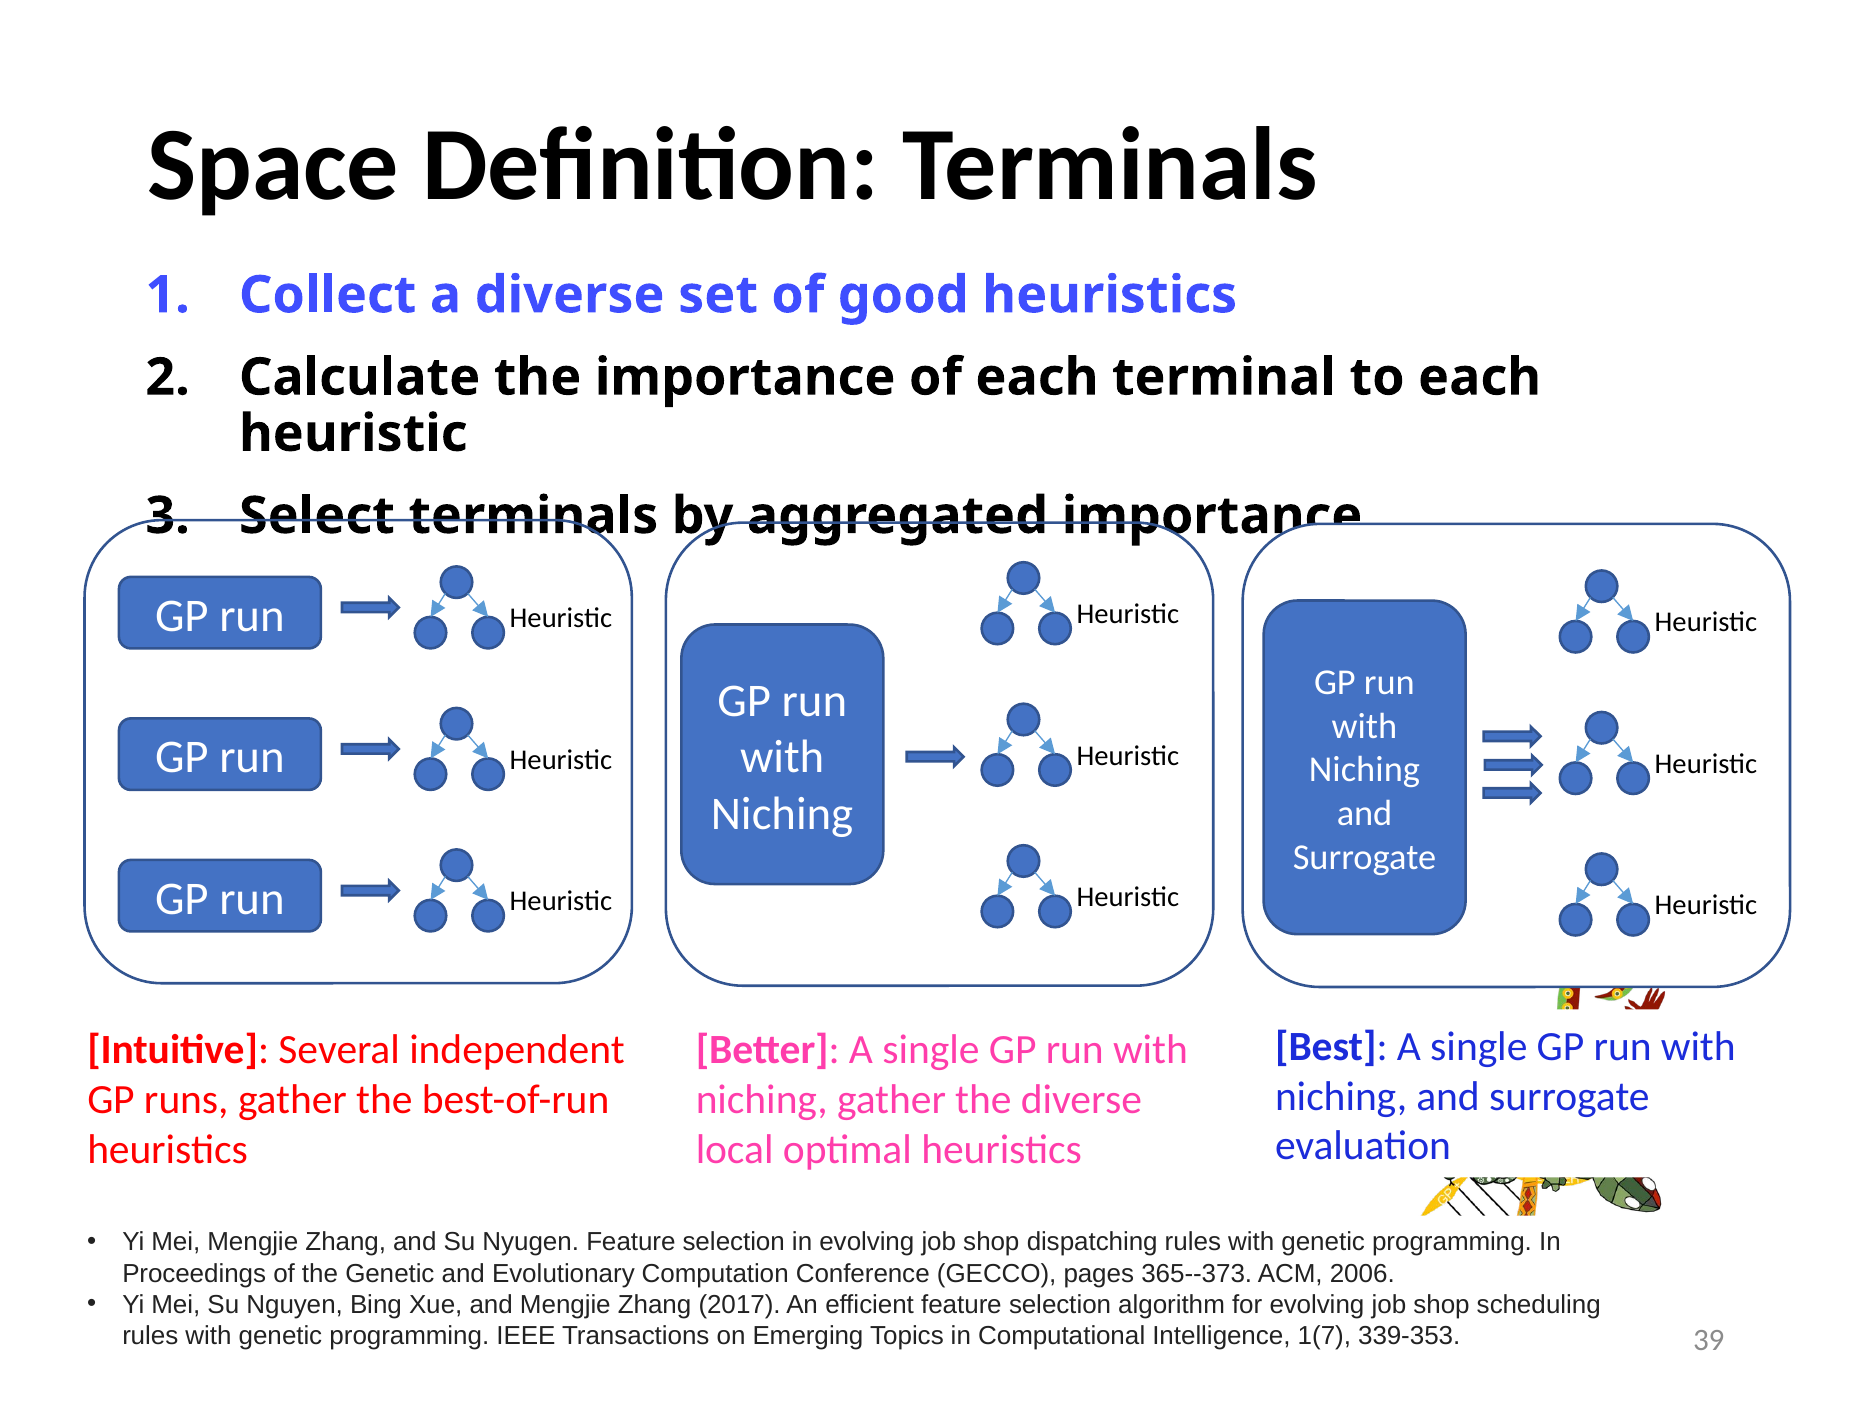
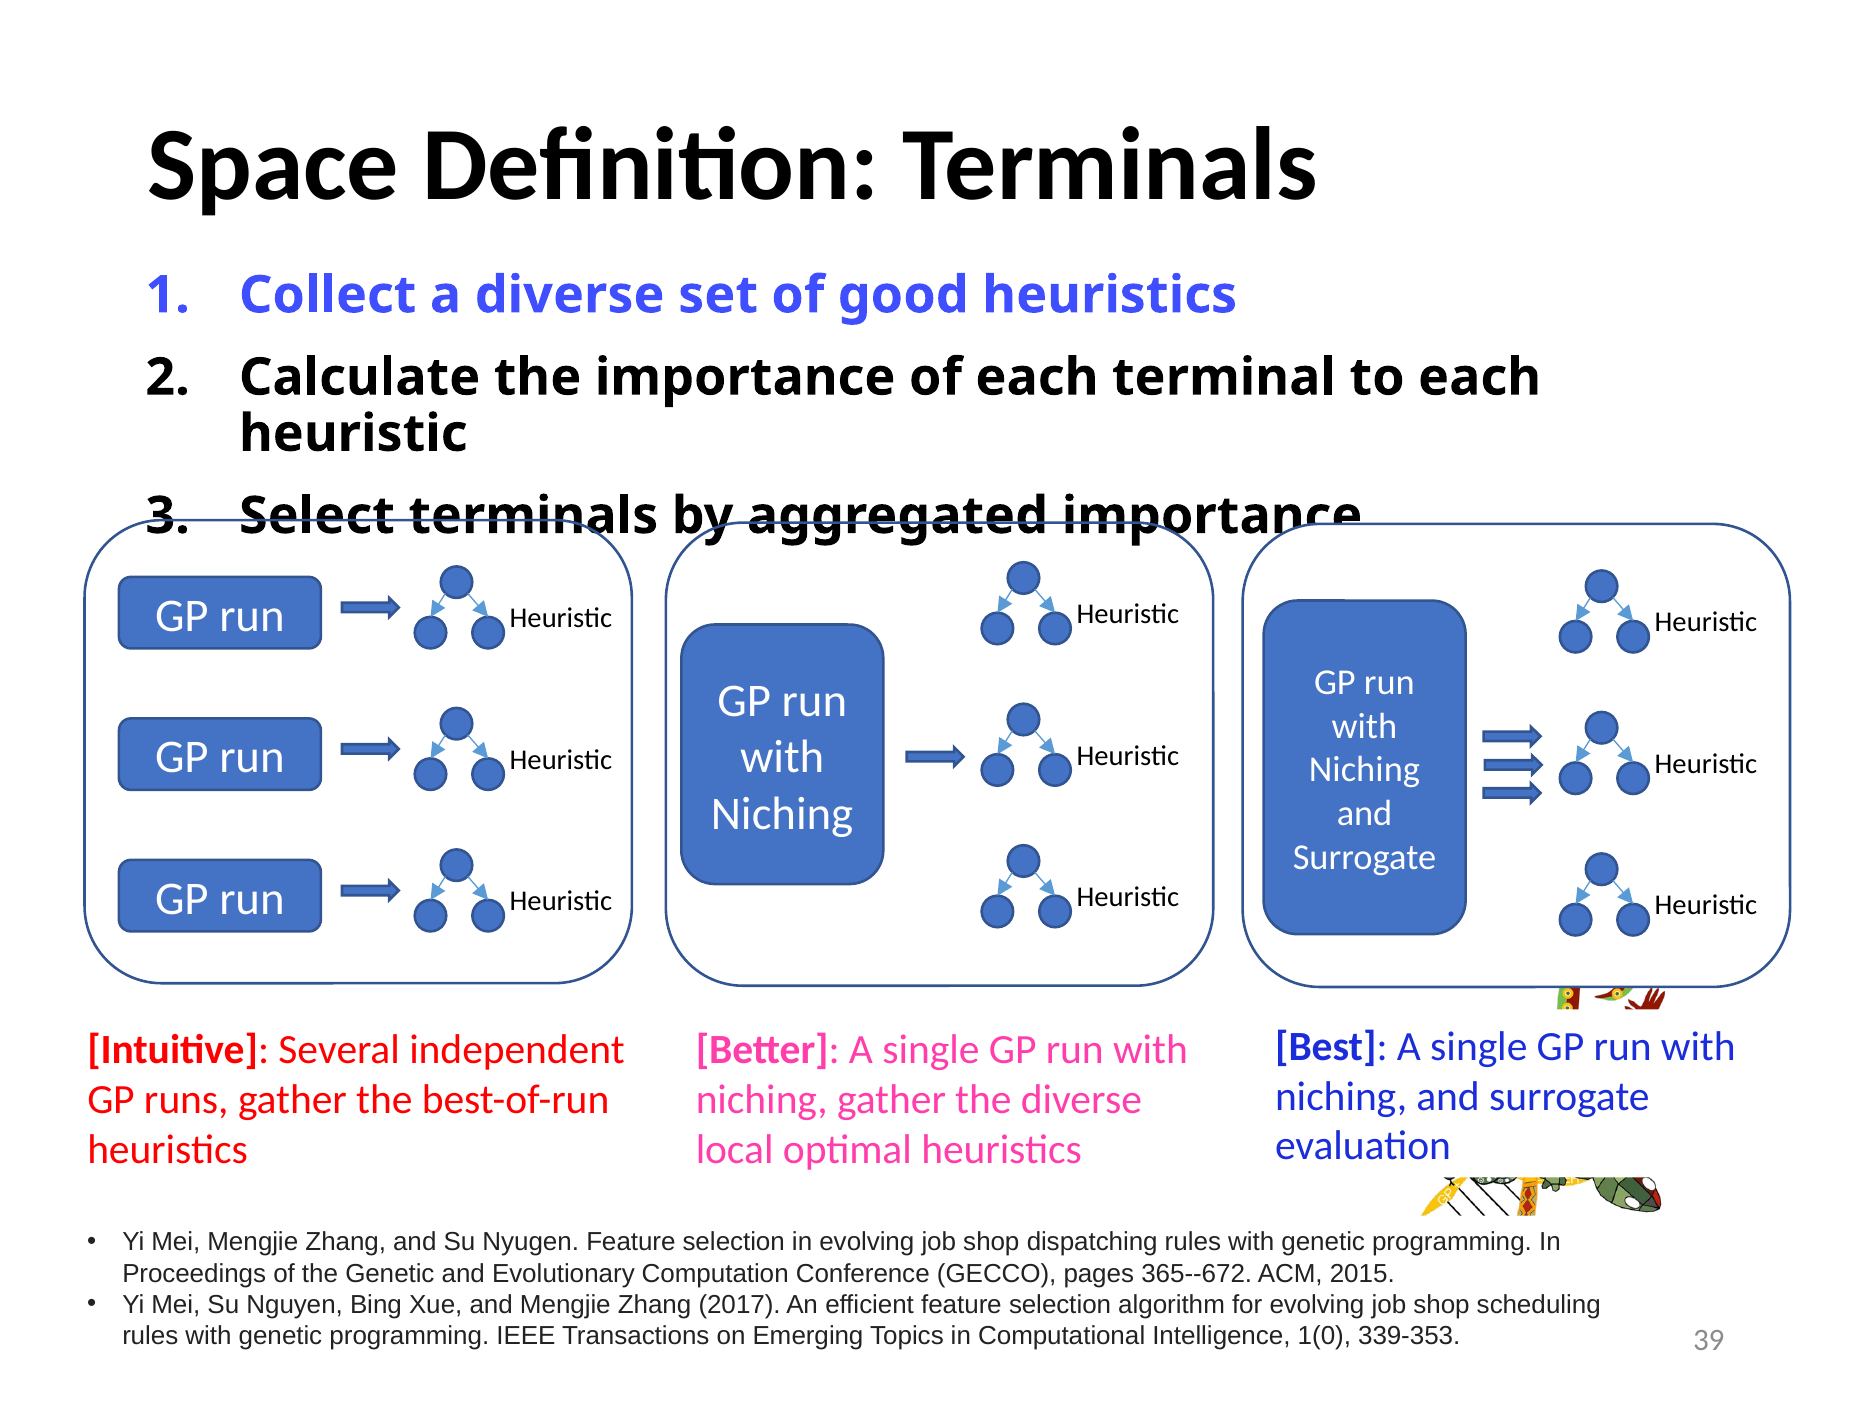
365--373: 365--373 -> 365--672
2006: 2006 -> 2015
1(7: 1(7 -> 1(0
